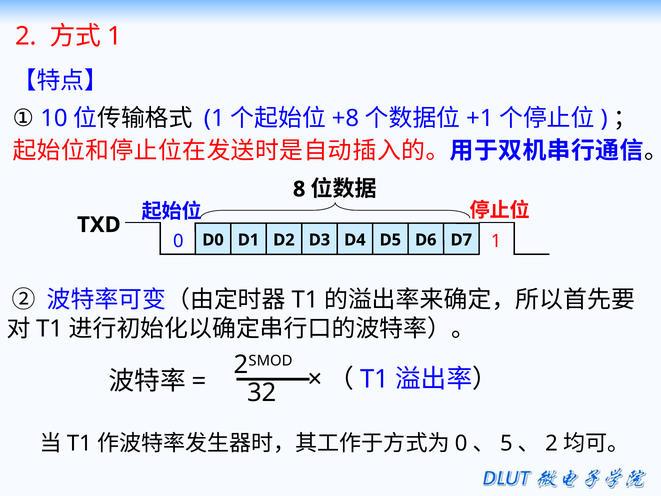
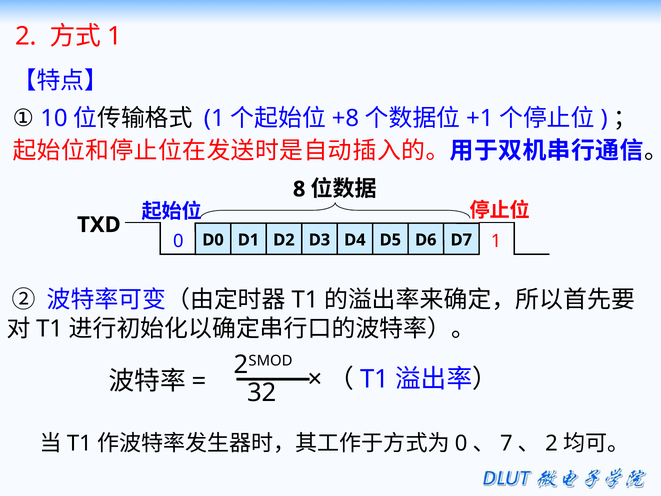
5: 5 -> 7
